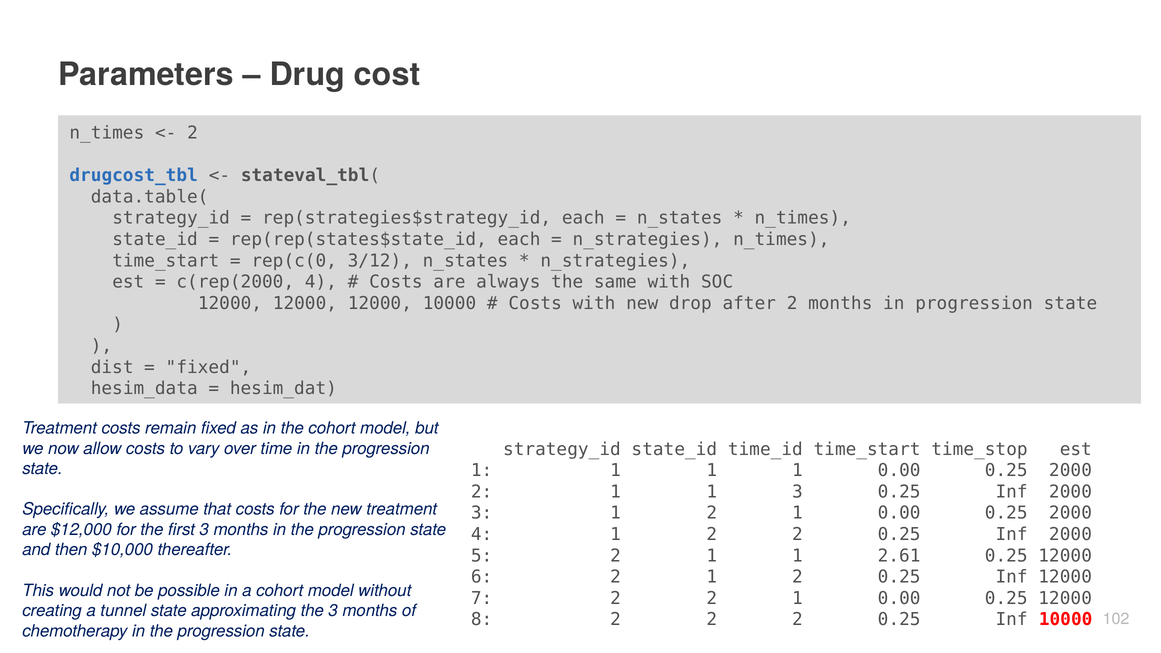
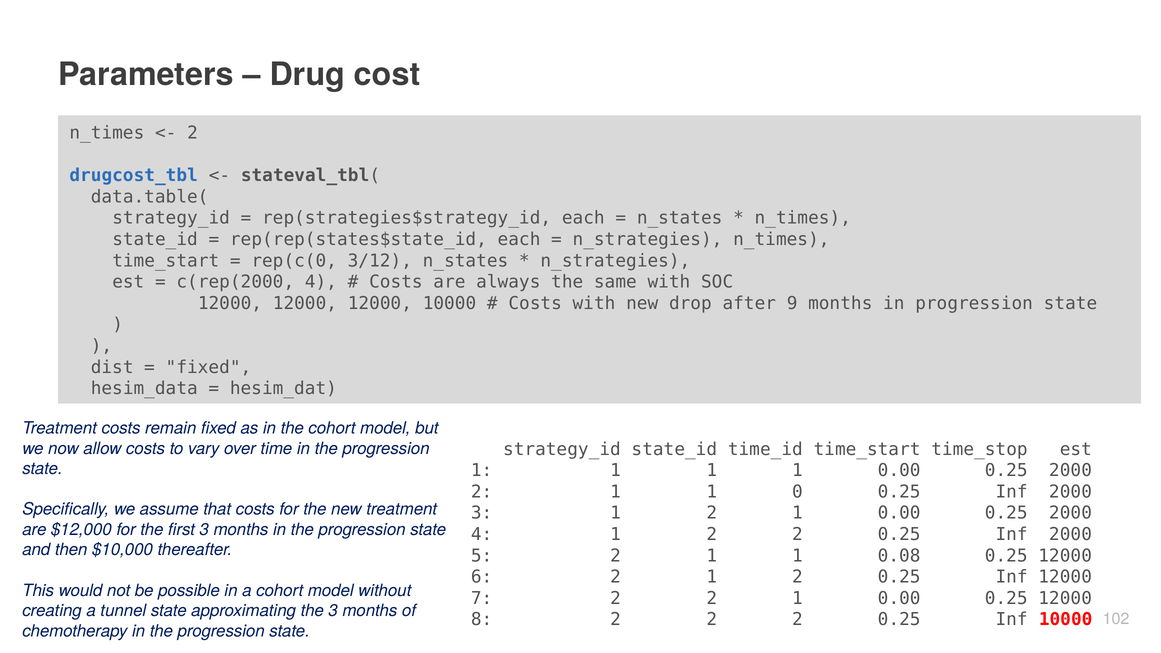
after 2: 2 -> 9
1 3: 3 -> 0
2.61: 2.61 -> 0.08
